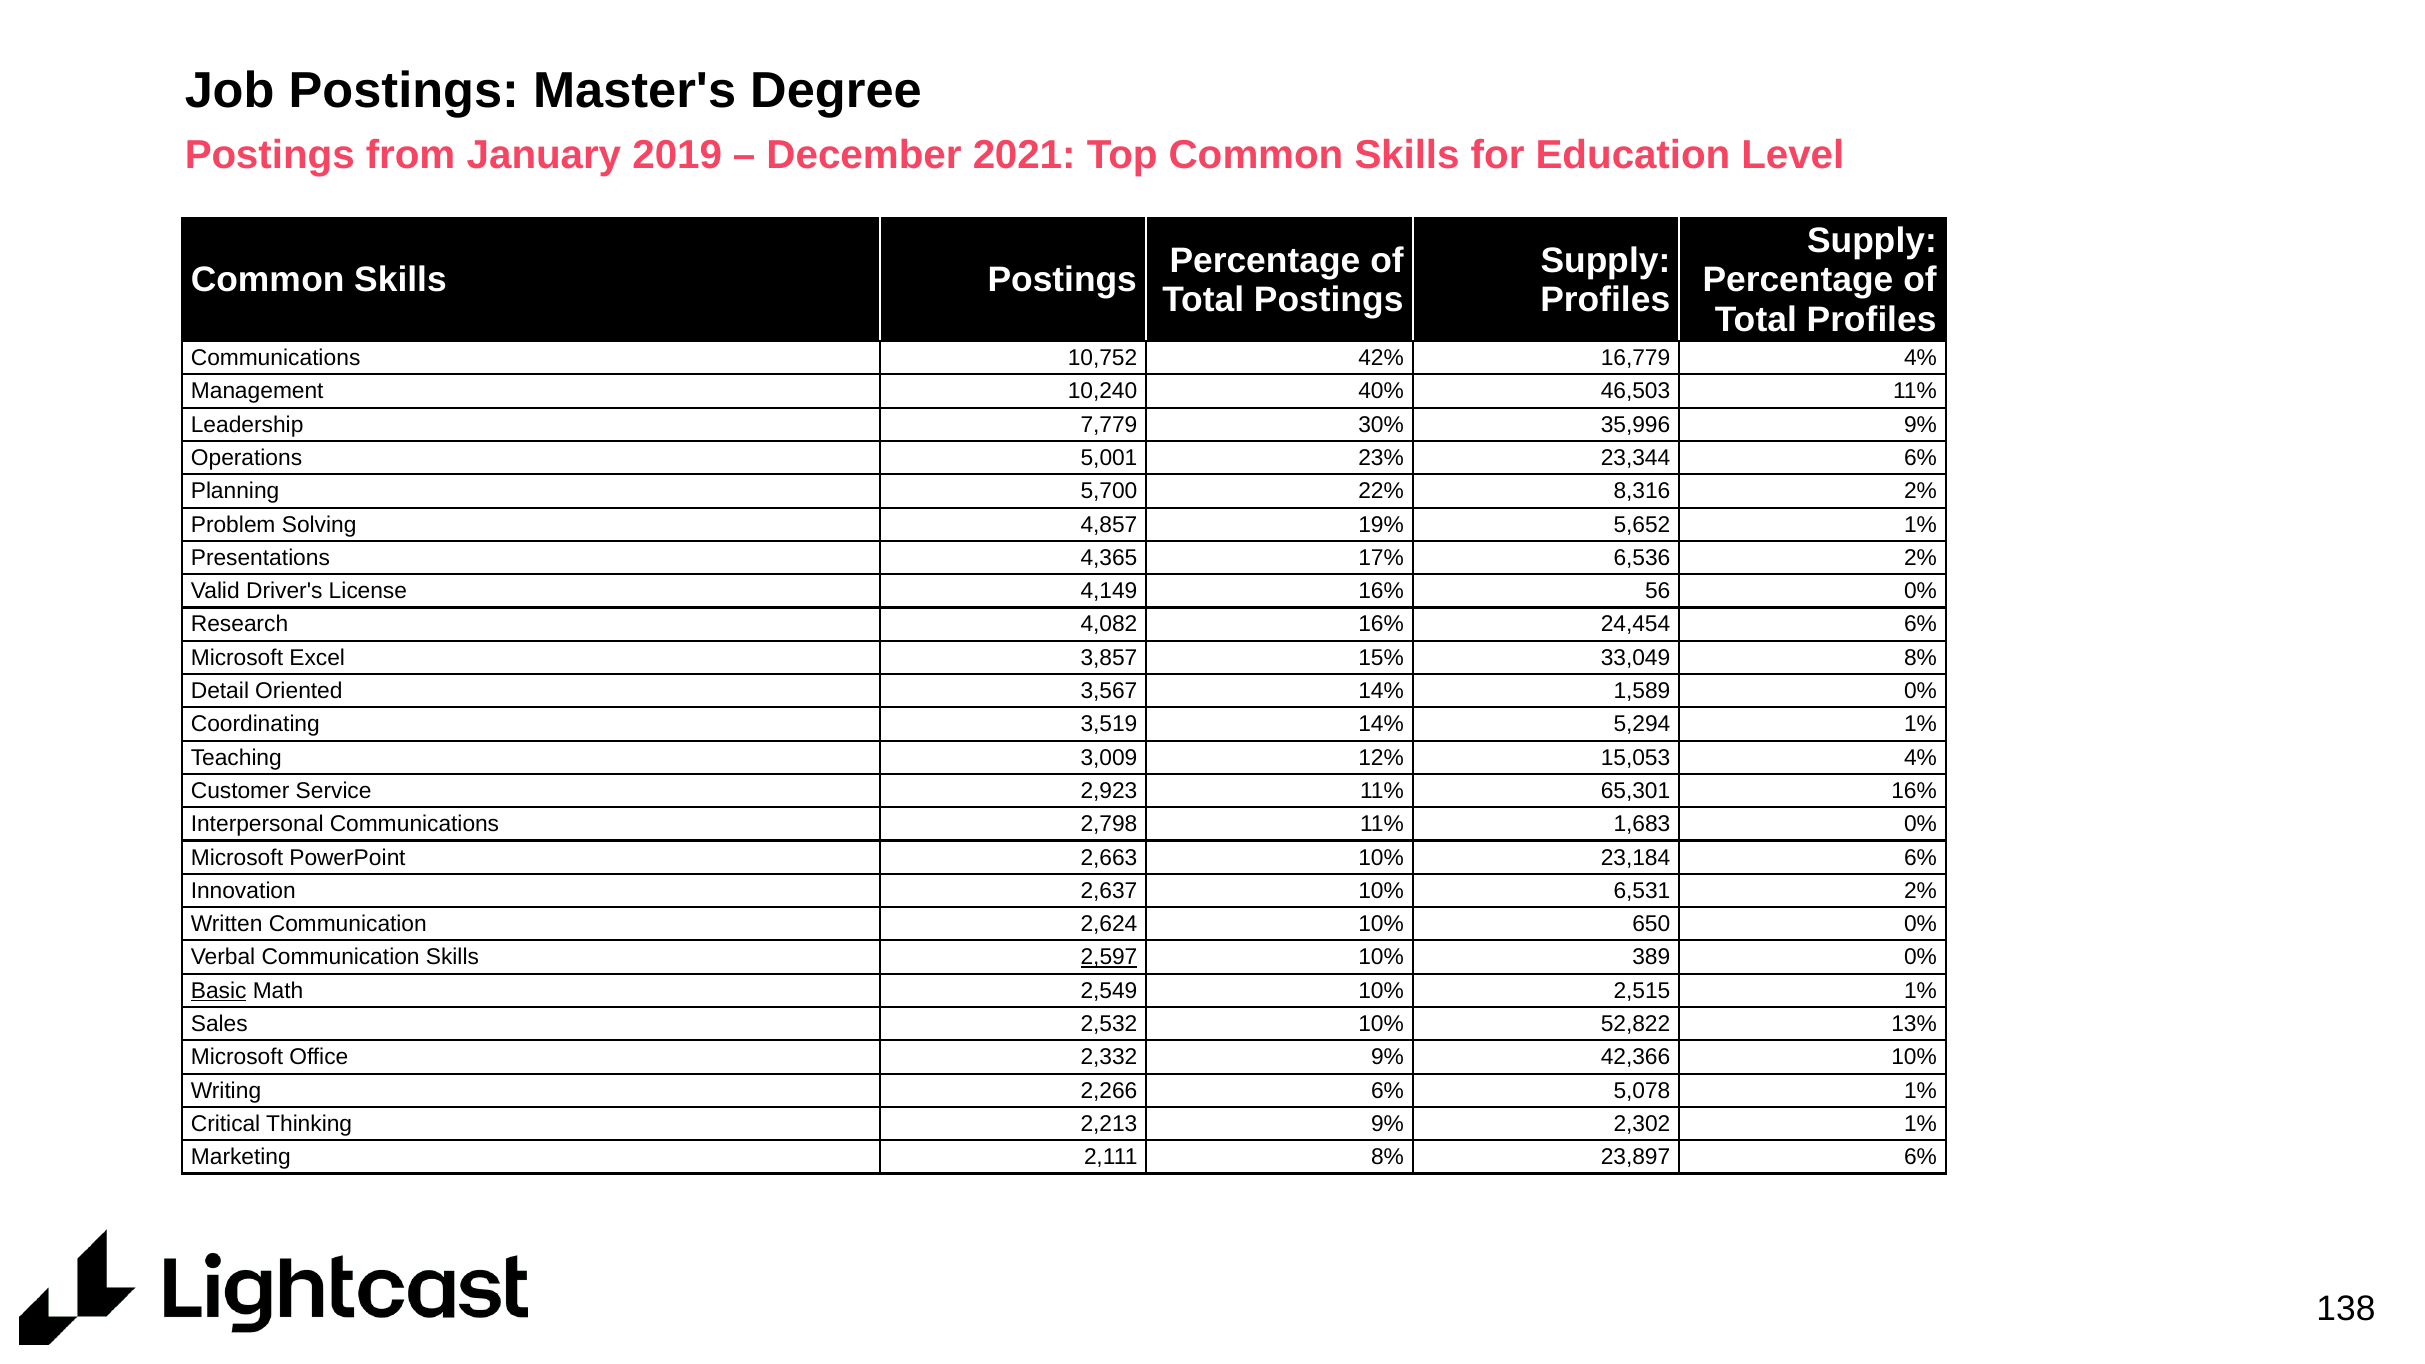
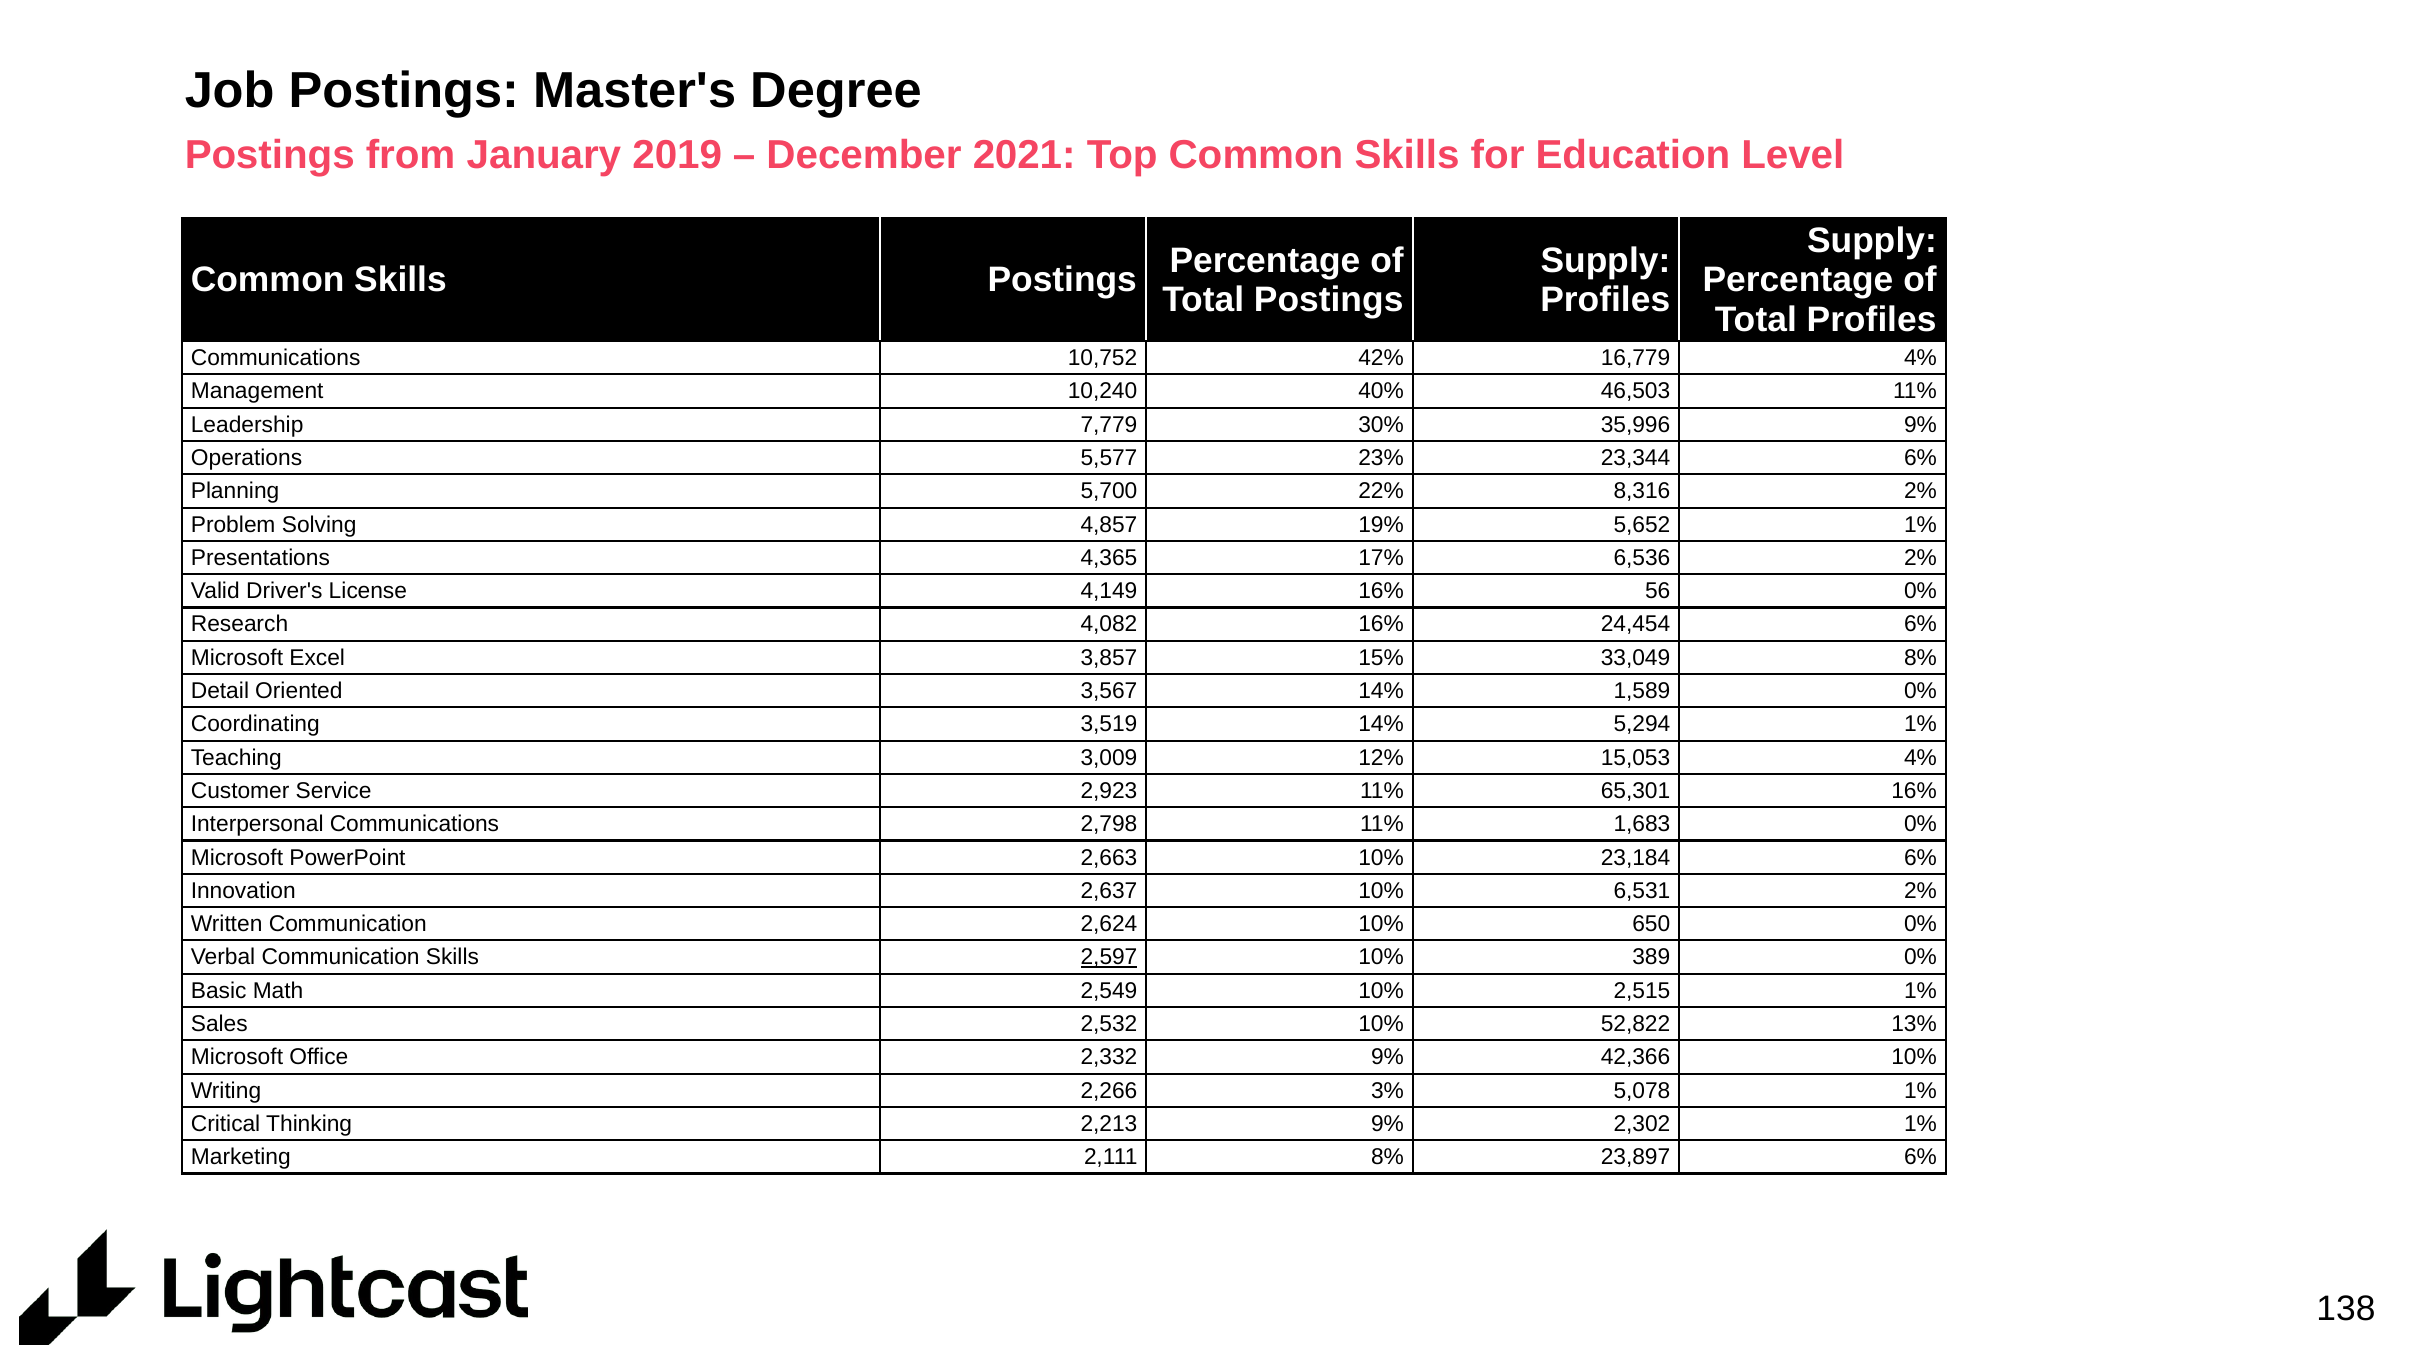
5,001: 5,001 -> 5,577
Basic underline: present -> none
2,266 6%: 6% -> 3%
